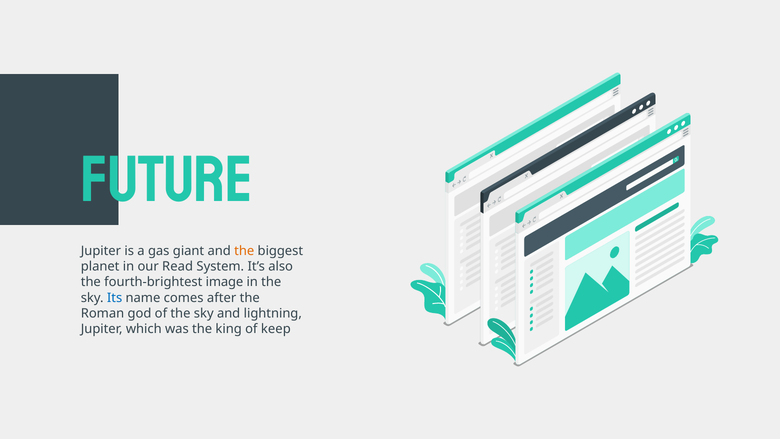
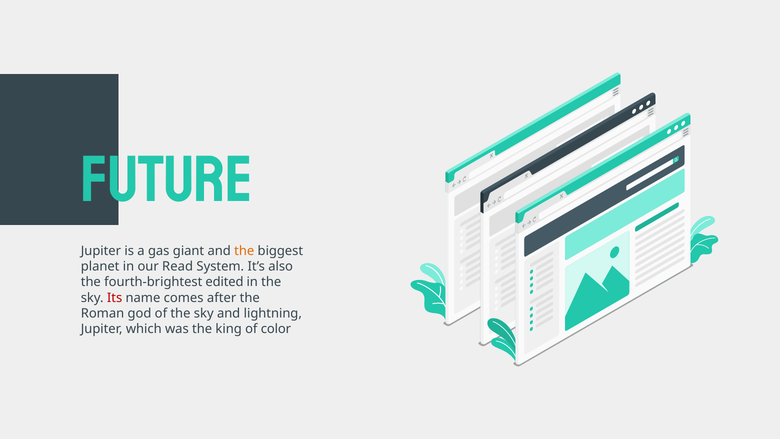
image: image -> edited
Its colour: blue -> red
keep: keep -> color
